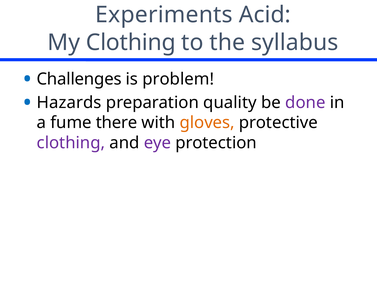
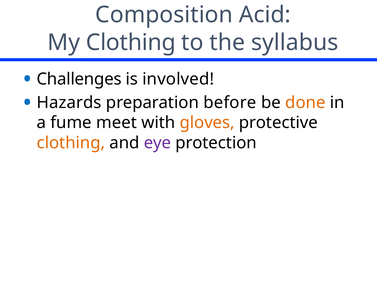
Experiments: Experiments -> Composition
problem: problem -> involved
quality: quality -> before
done colour: purple -> orange
there: there -> meet
clothing at (71, 143) colour: purple -> orange
